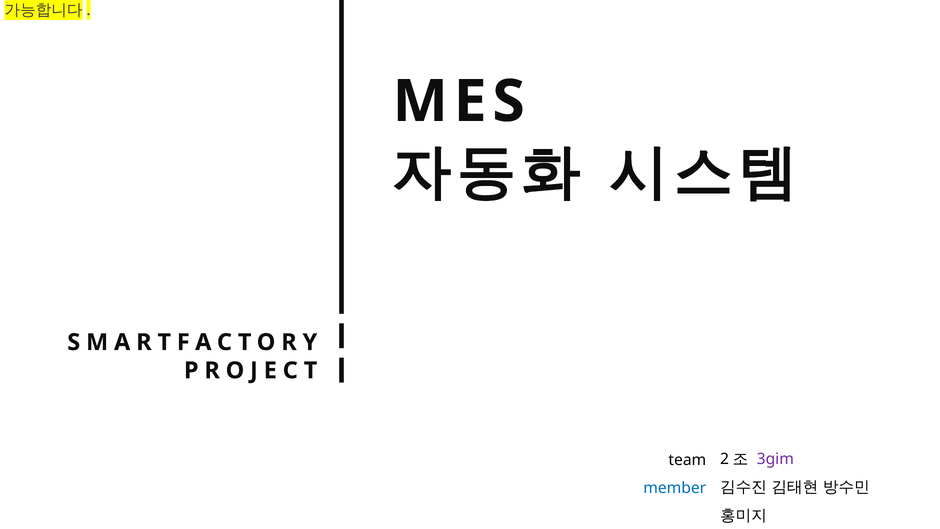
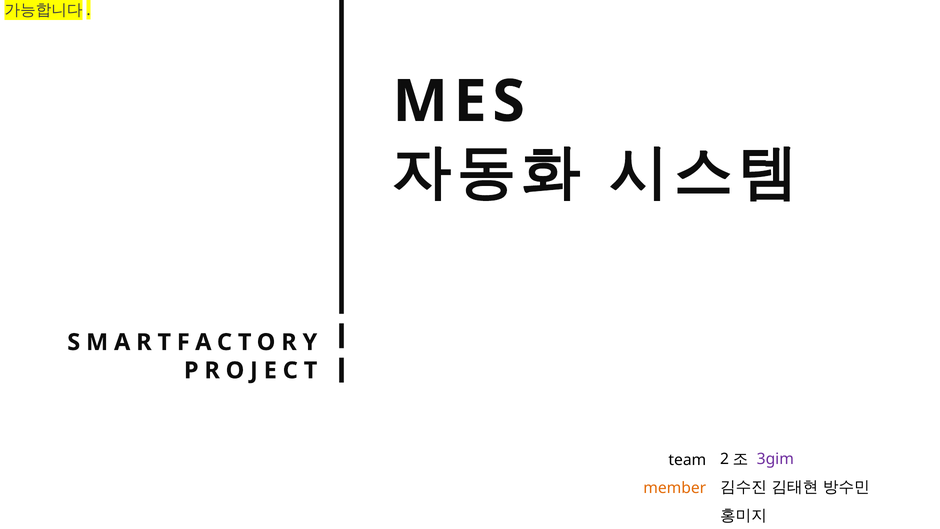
member colour: blue -> orange
